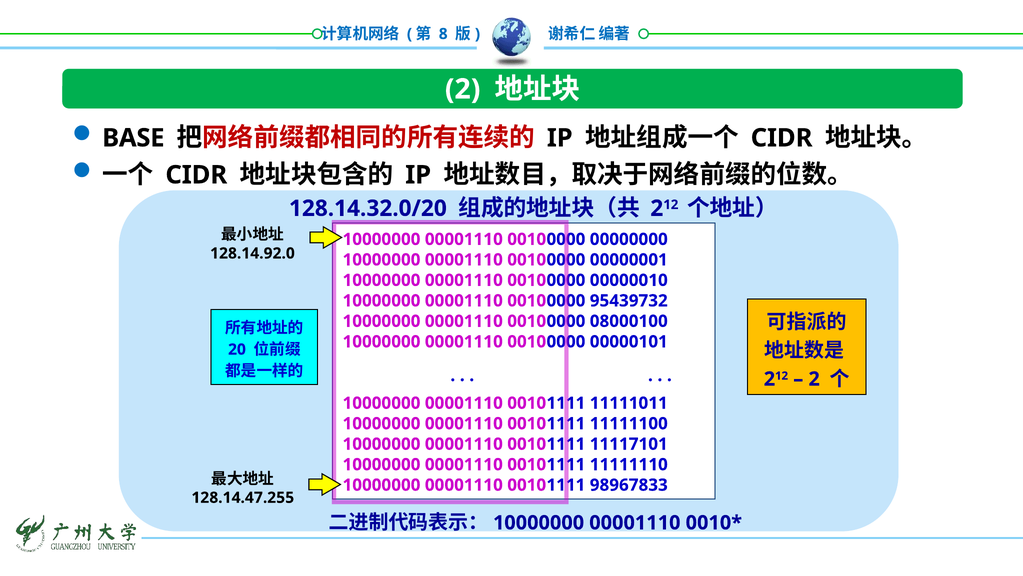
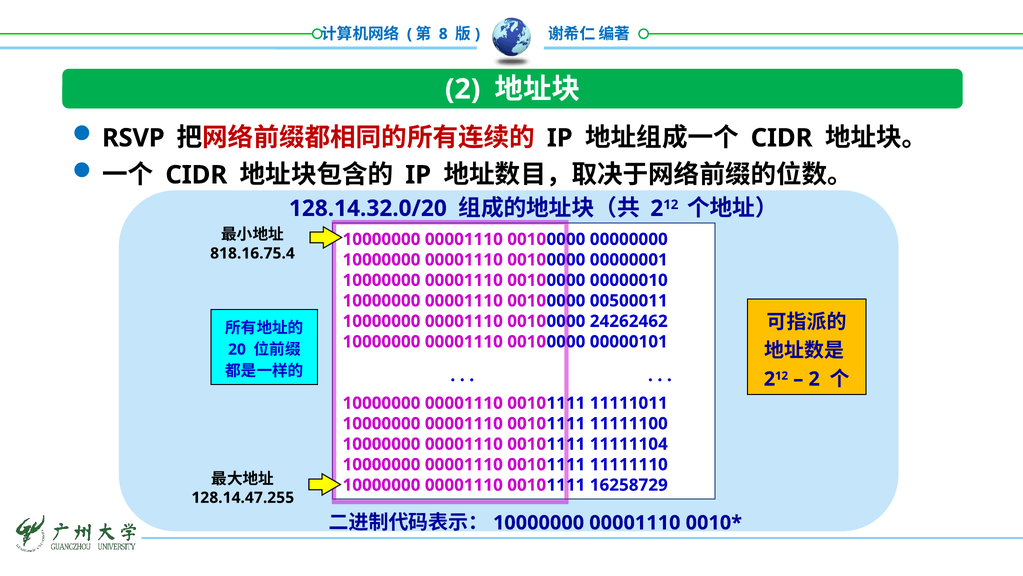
BASE: BASE -> RSVP
128.14.92.0: 128.14.92.0 -> 818.16.75.4
95439732: 95439732 -> 00500011
08000100: 08000100 -> 24262462
11117101: 11117101 -> 11111104
98967833: 98967833 -> 16258729
